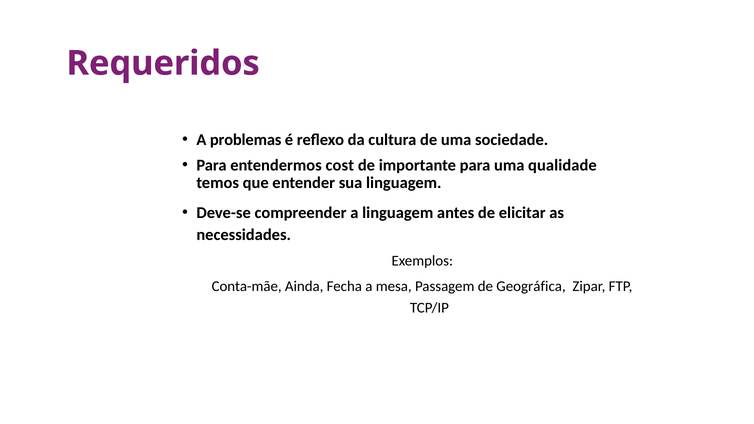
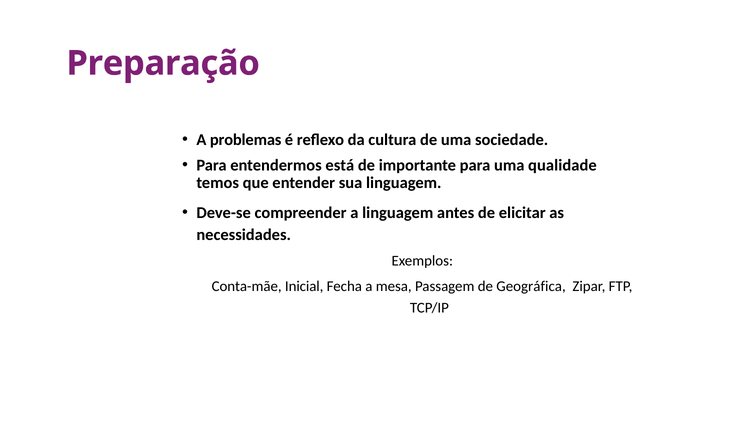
Requeridos: Requeridos -> Preparação
cost: cost -> está
Ainda: Ainda -> Inicial
